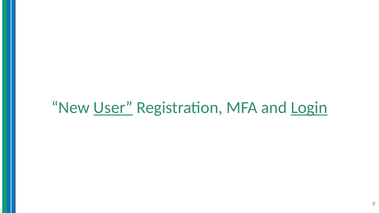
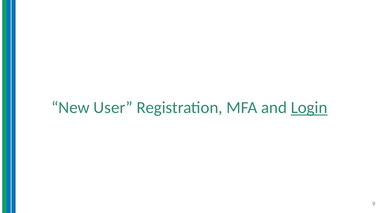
User underline: present -> none
